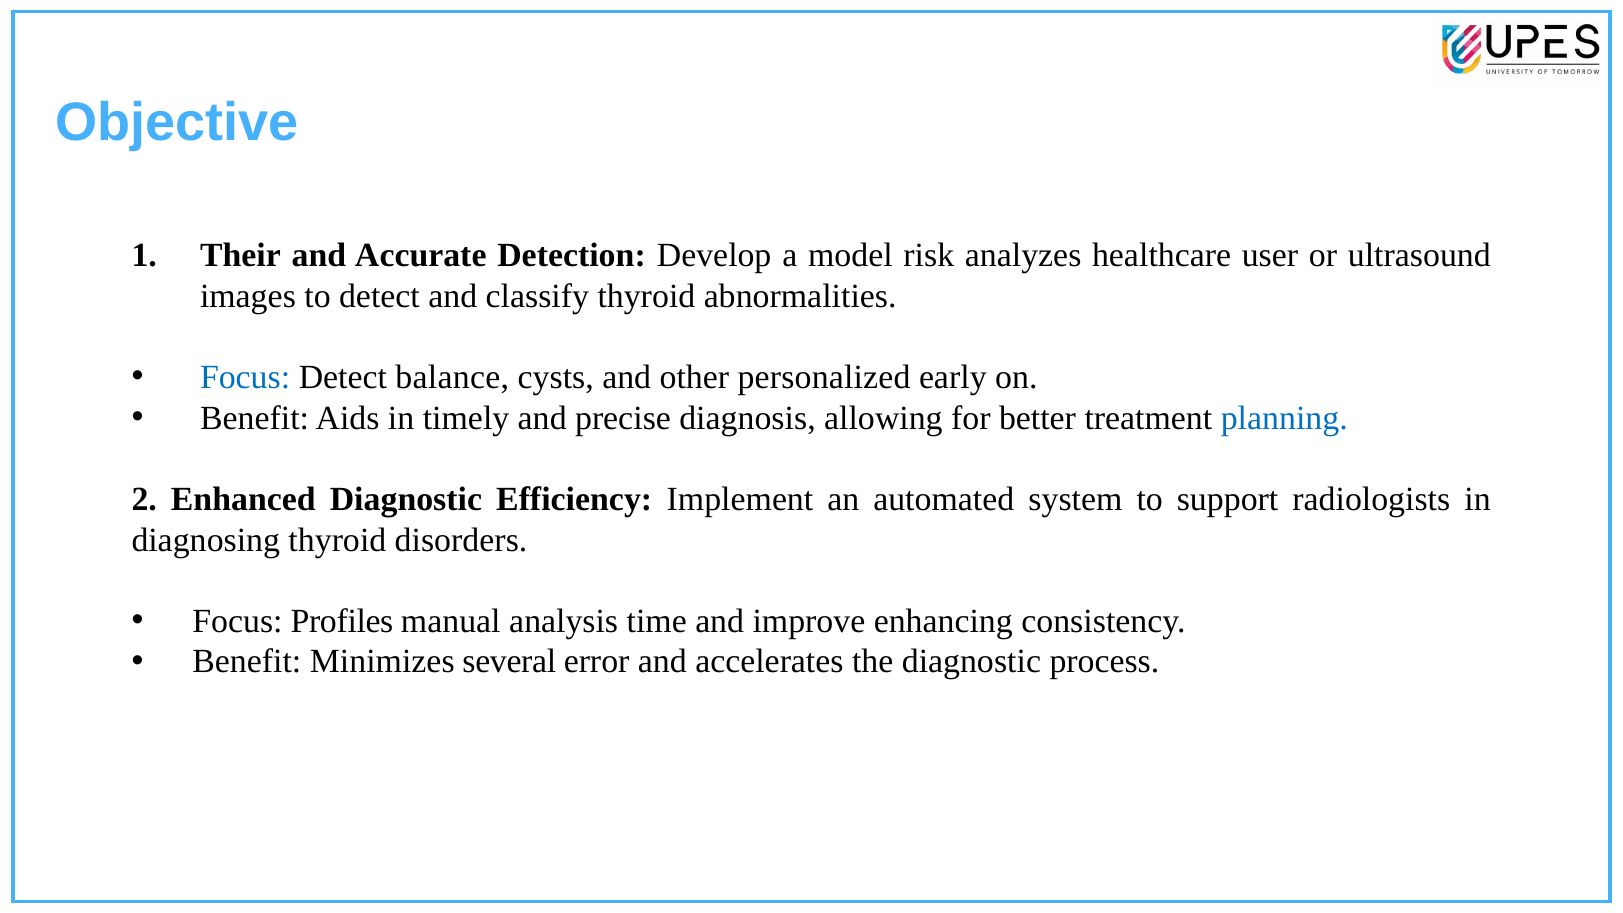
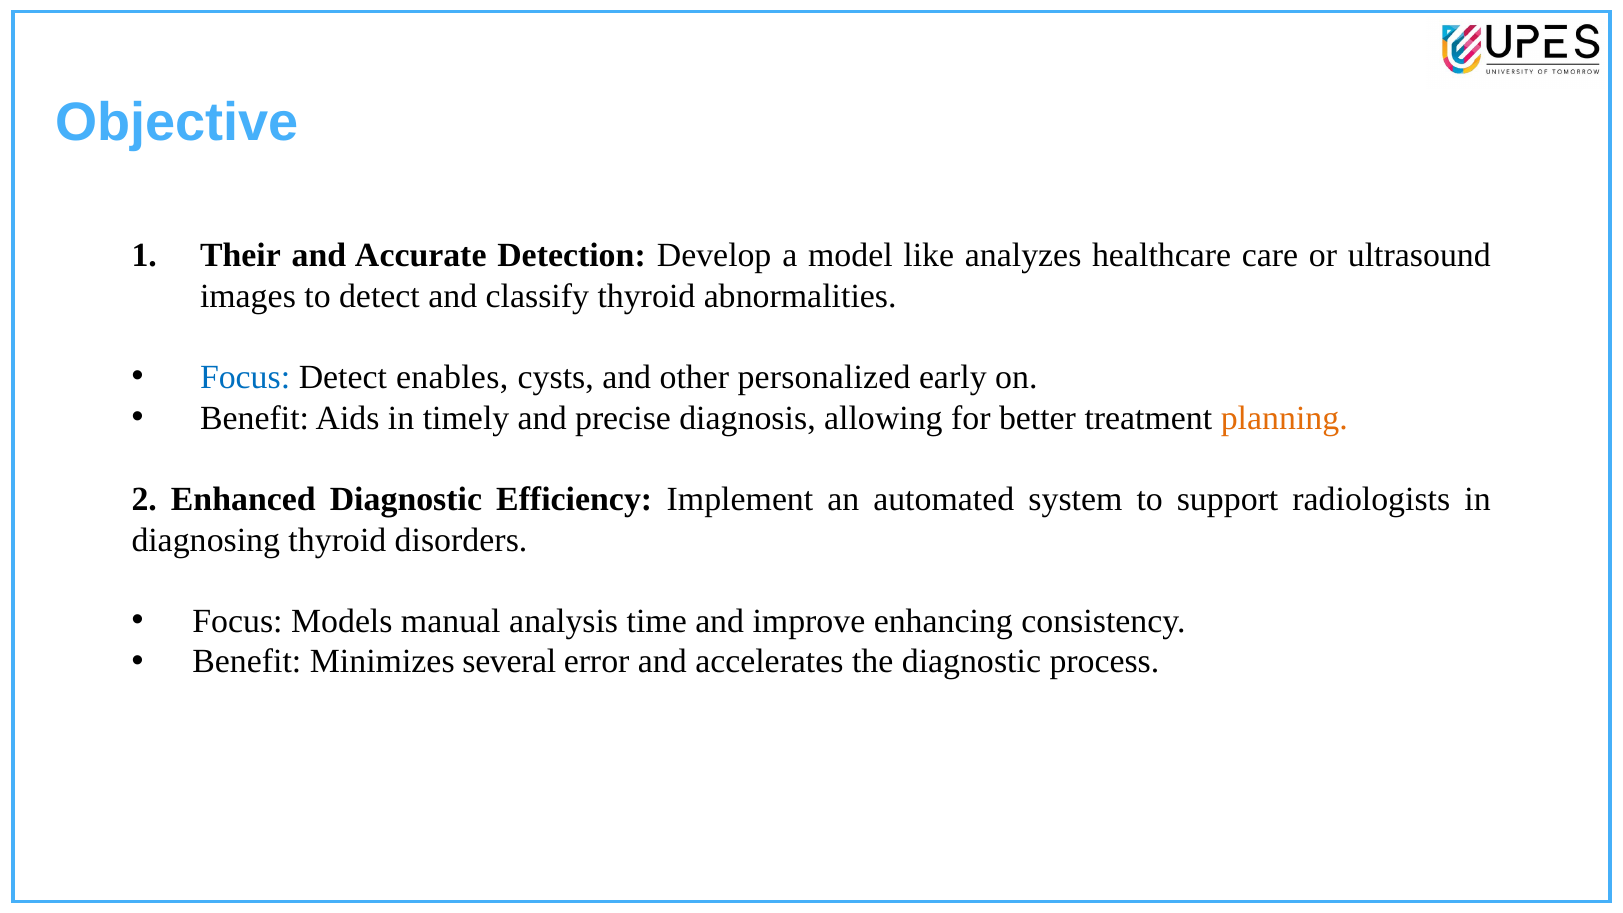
risk: risk -> like
user: user -> care
balance: balance -> enables
planning colour: blue -> orange
Profiles: Profiles -> Models
